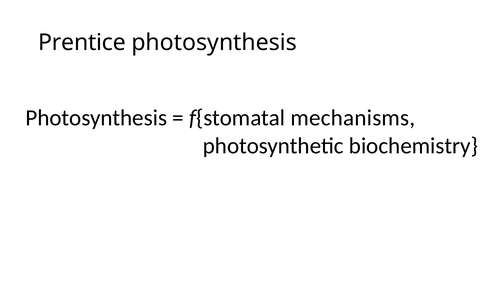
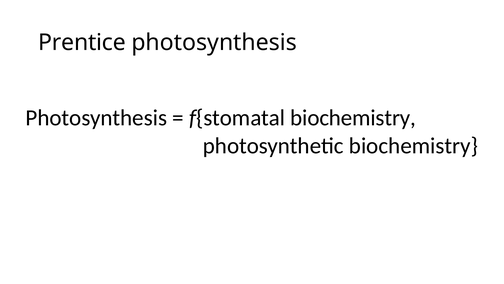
f{stomatal mechanisms: mechanisms -> biochemistry
